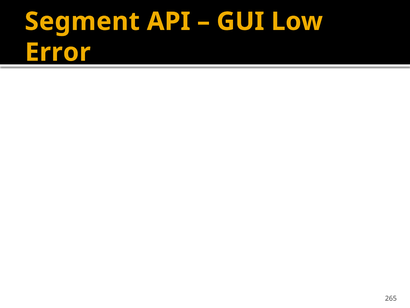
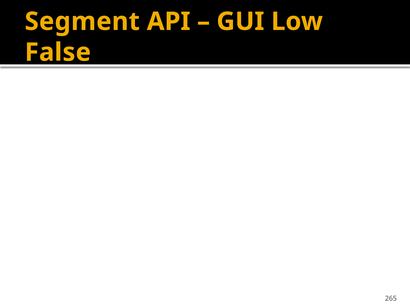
Error: Error -> False
